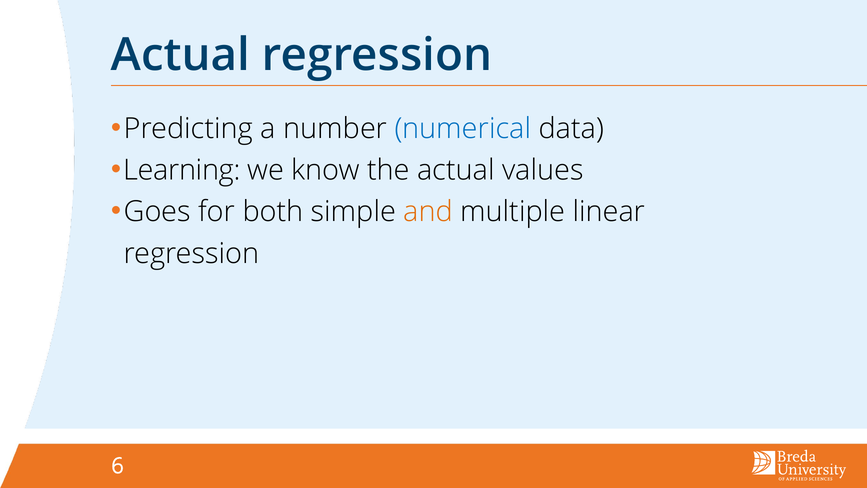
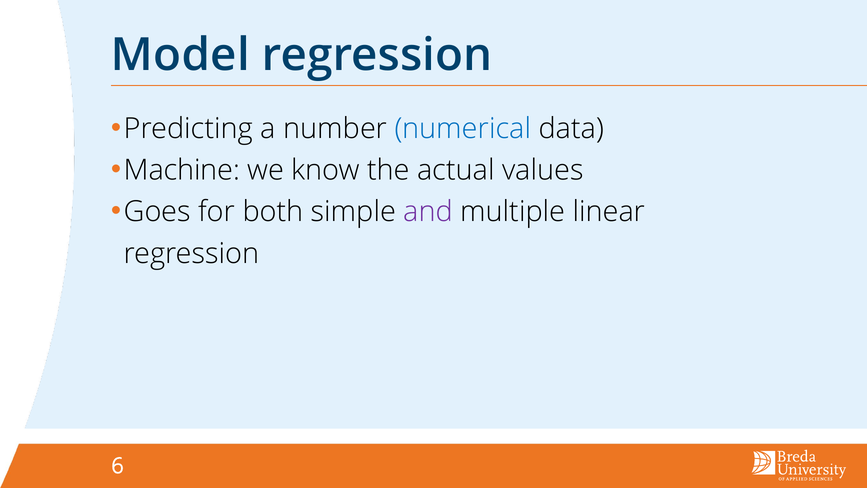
Actual at (180, 55): Actual -> Model
Learning: Learning -> Machine
and colour: orange -> purple
